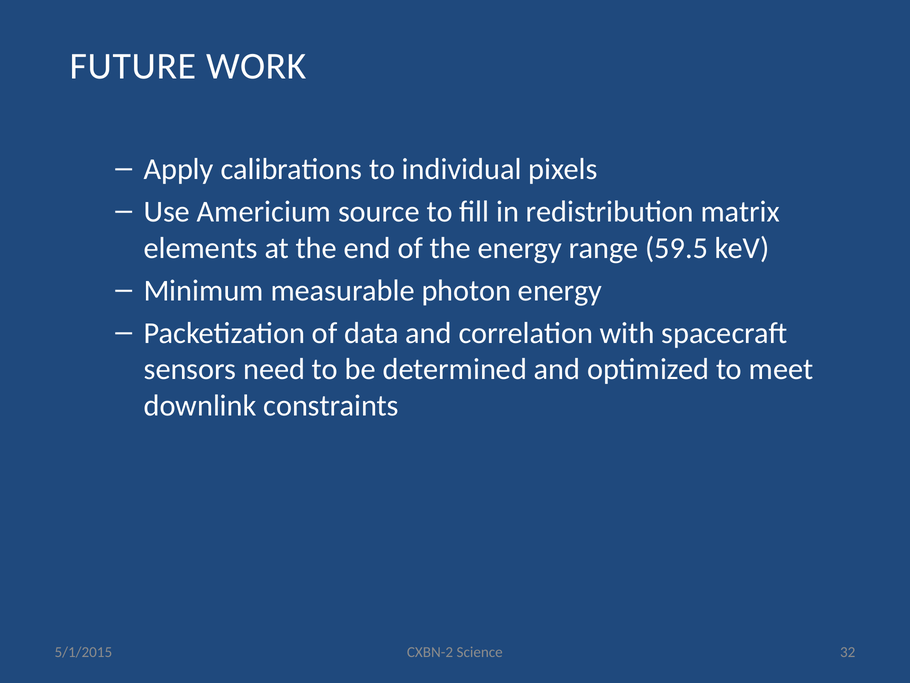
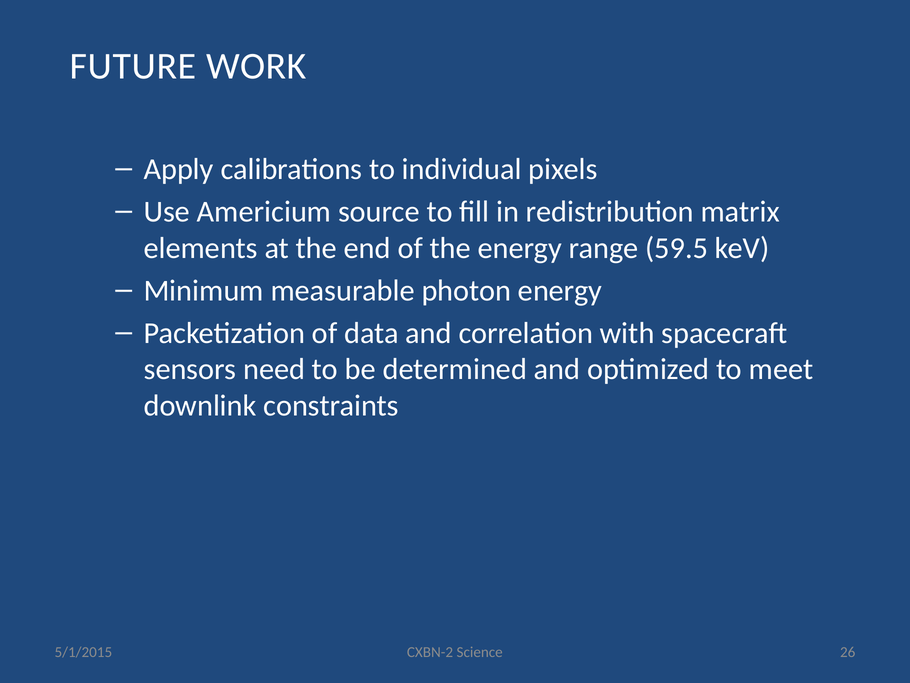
32: 32 -> 26
